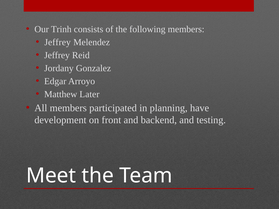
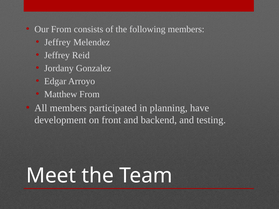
Our Trinh: Trinh -> From
Matthew Later: Later -> From
